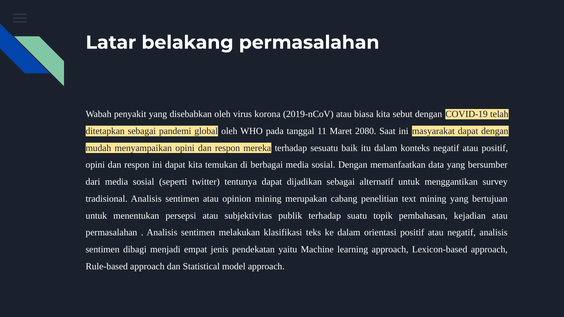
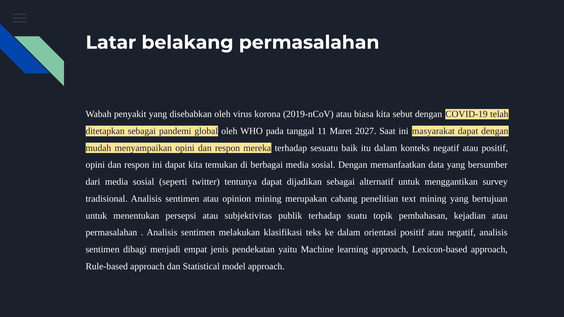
2080: 2080 -> 2027
